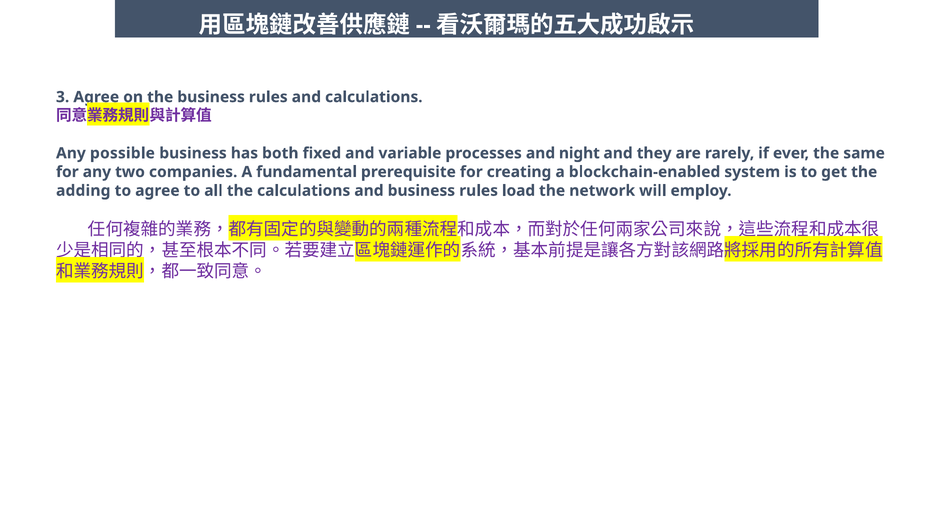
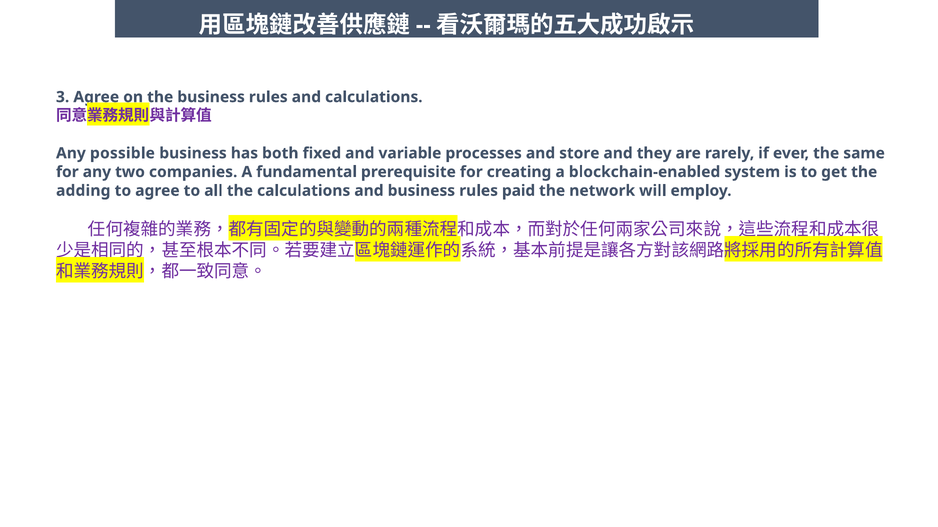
night: night -> store
load: load -> paid
